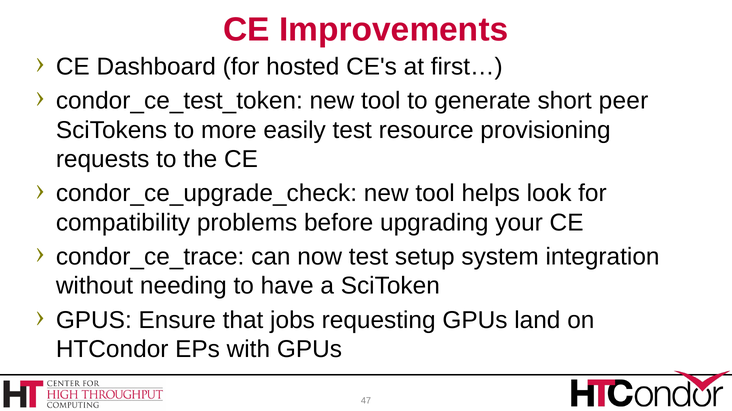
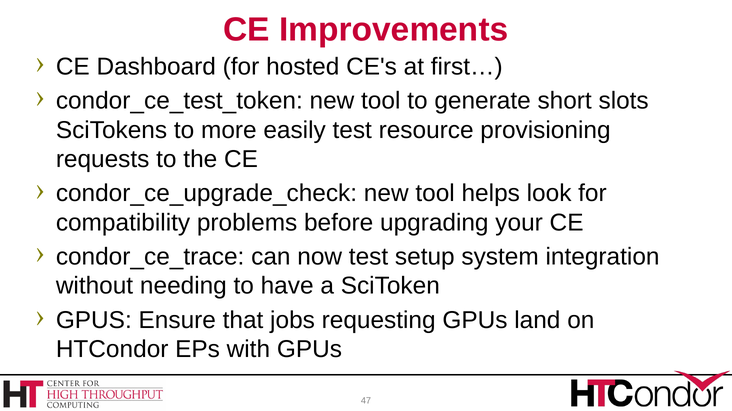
peer: peer -> slots
